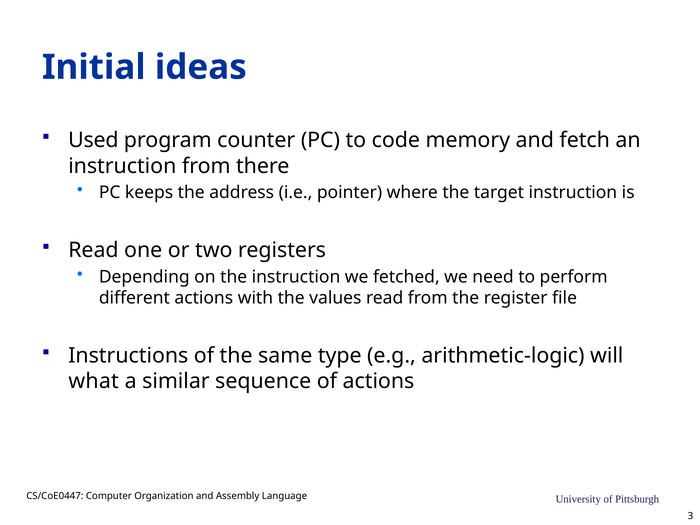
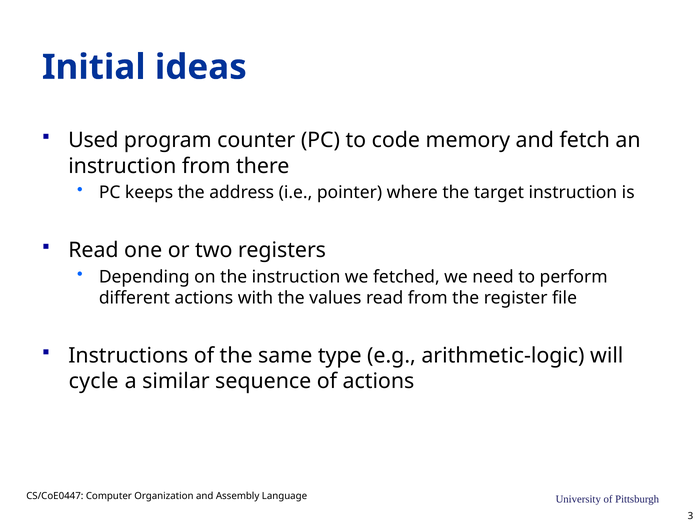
what: what -> cycle
